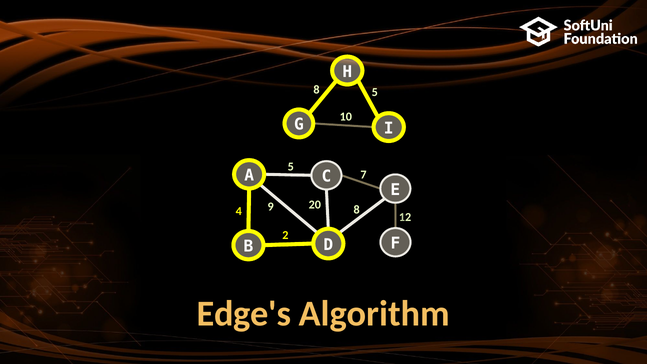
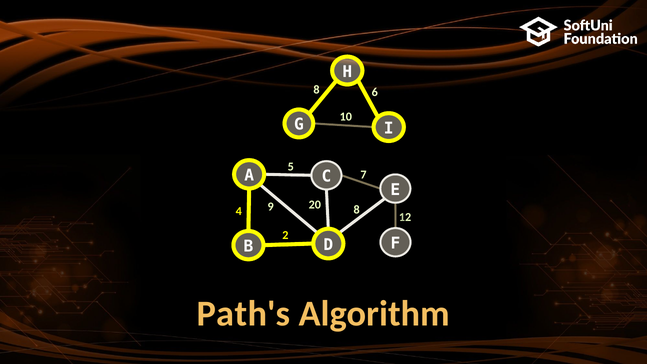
8 5: 5 -> 6
Edge's: Edge's -> Path's
